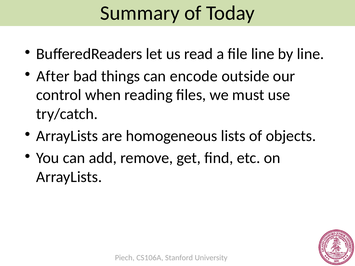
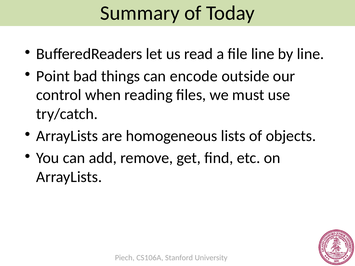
After: After -> Point
